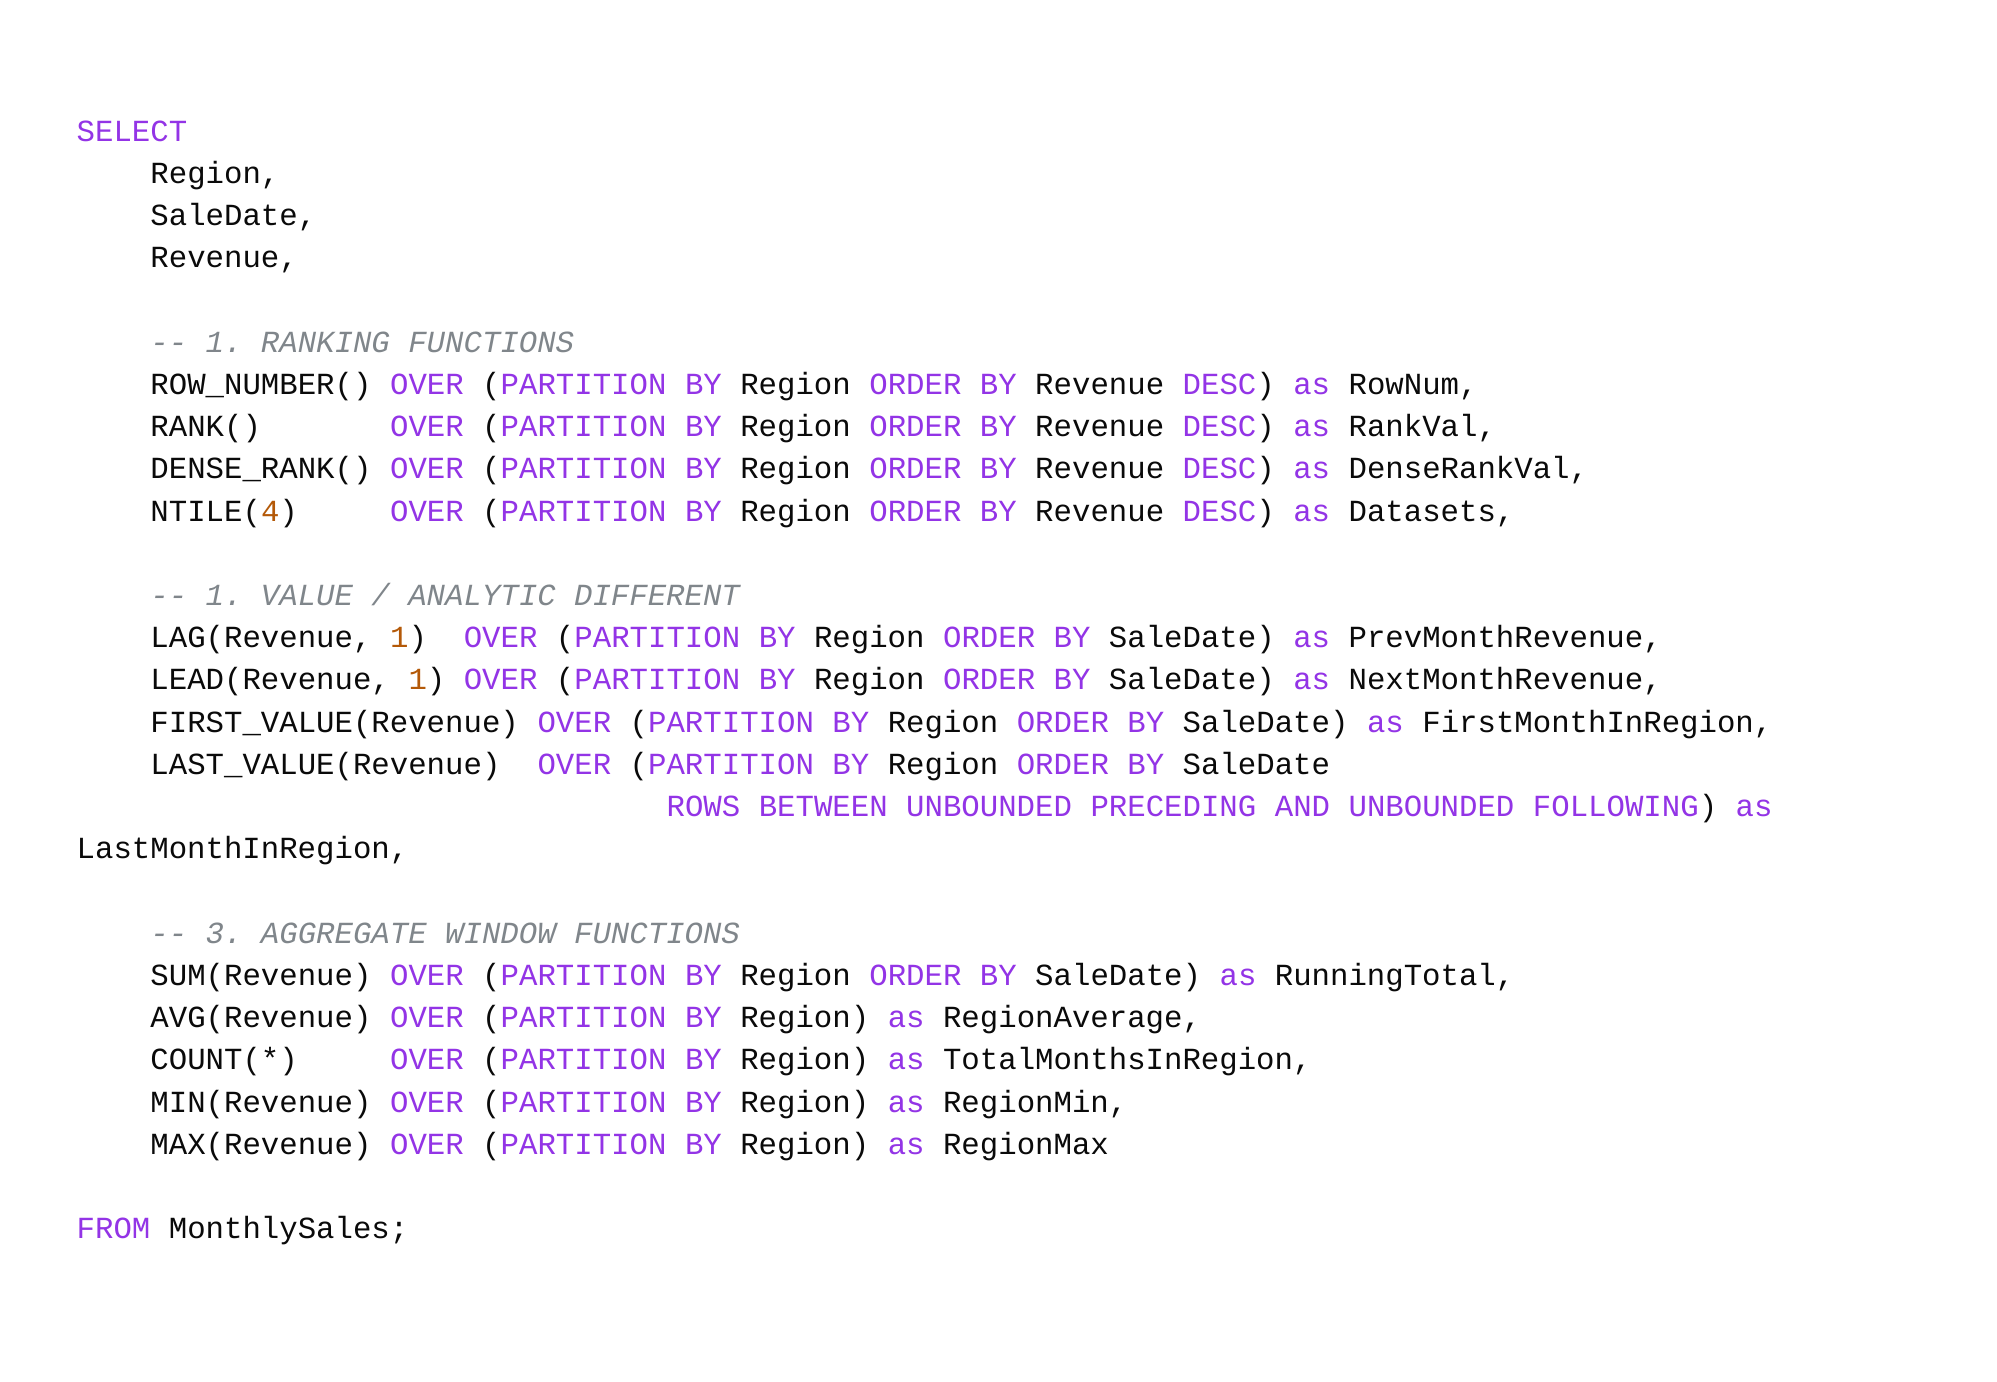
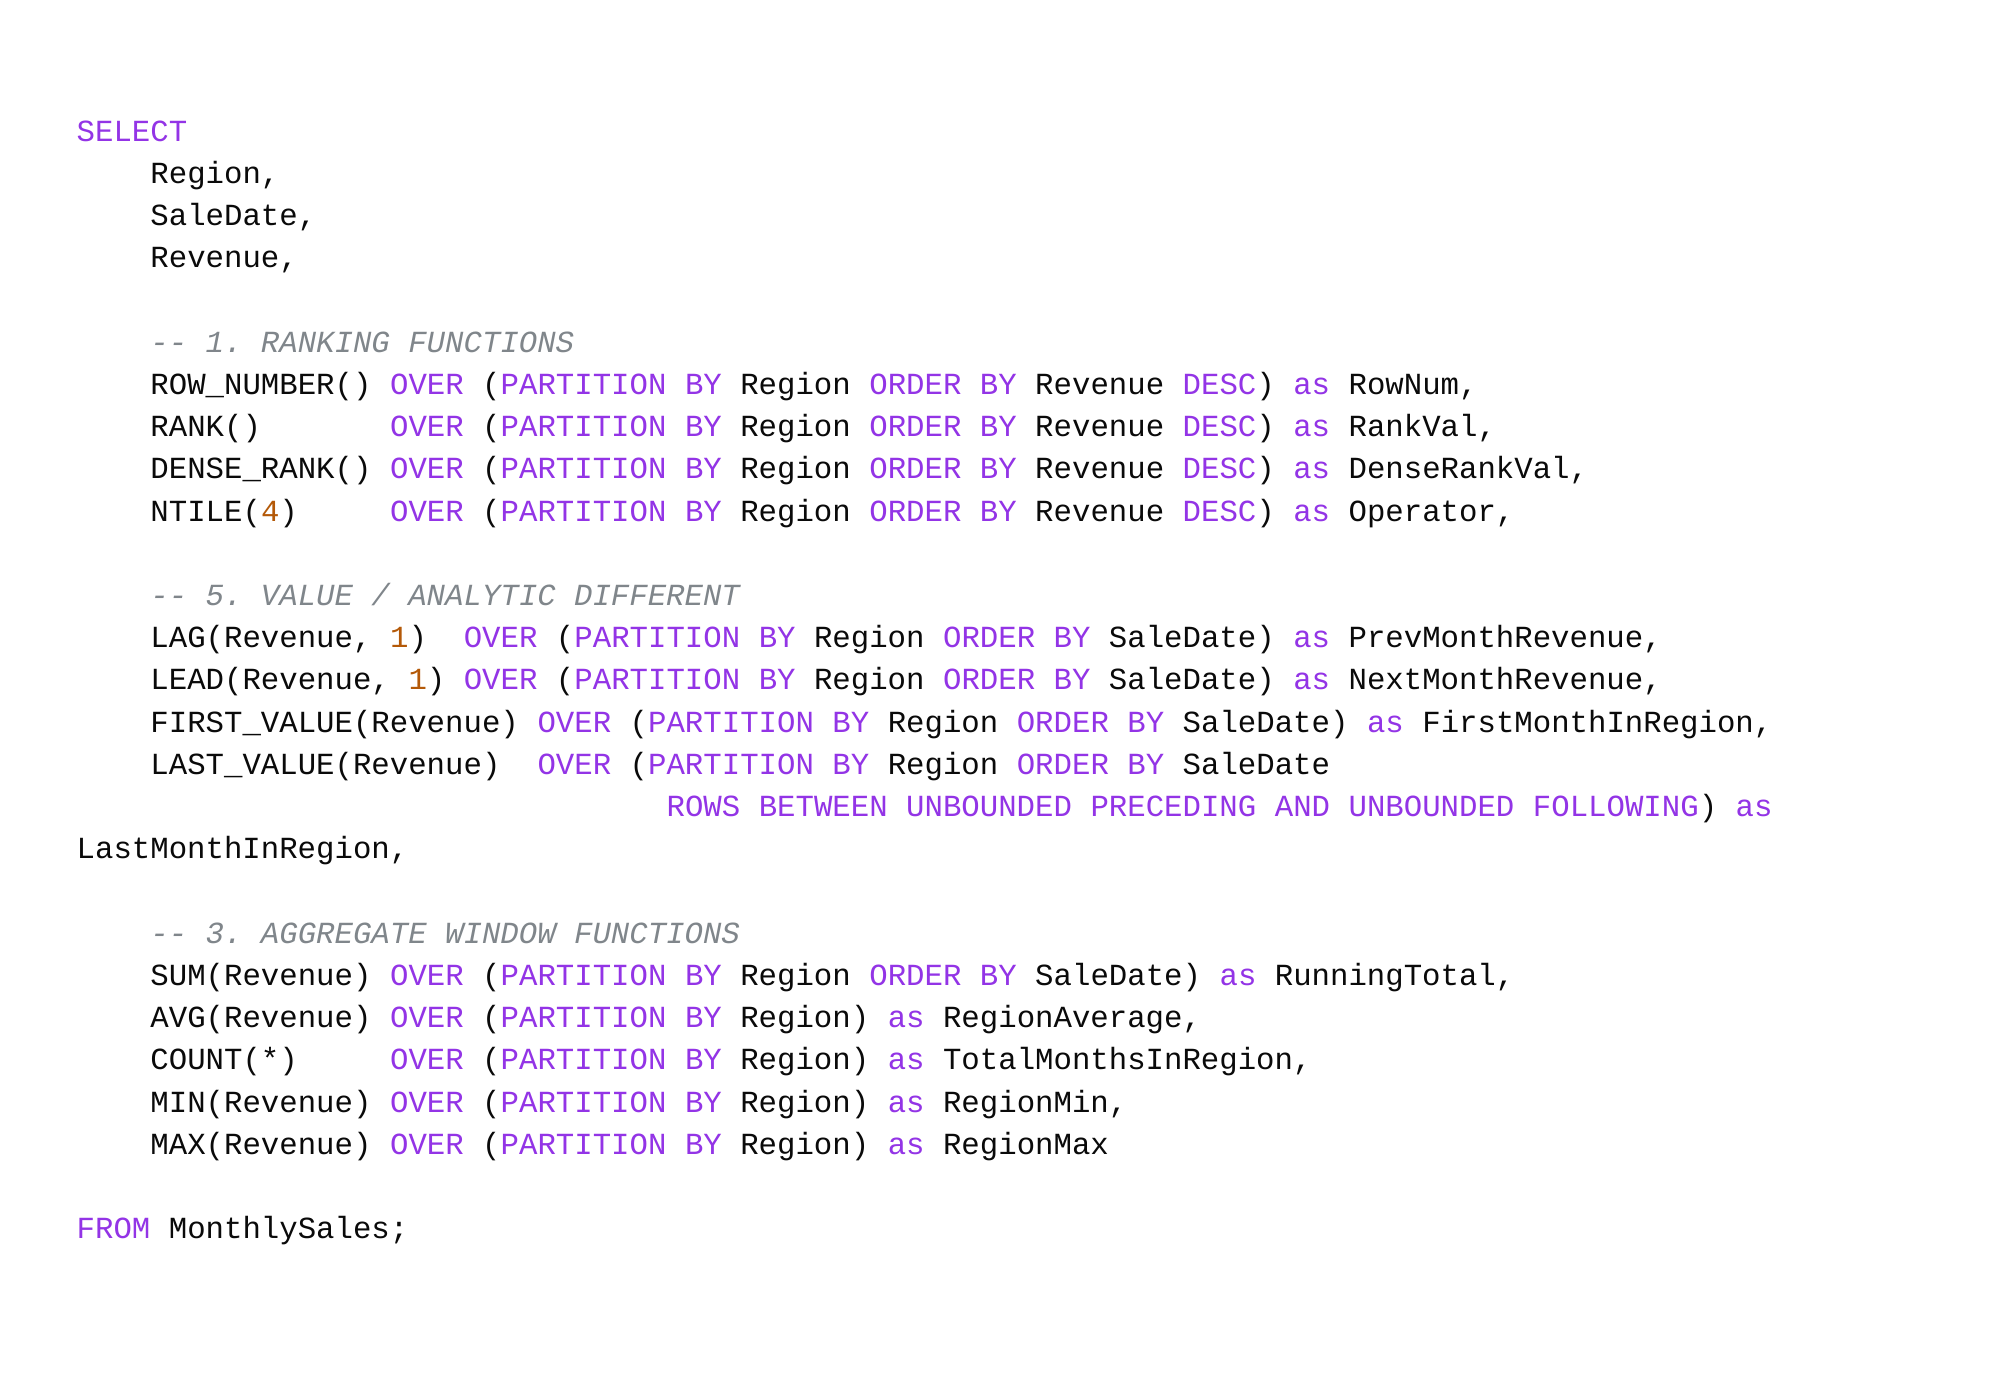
Datasets: Datasets -> Operator
1 at (224, 596): 1 -> 5
